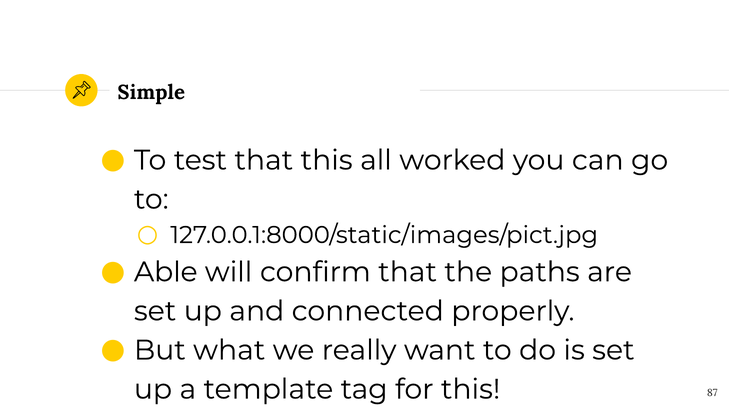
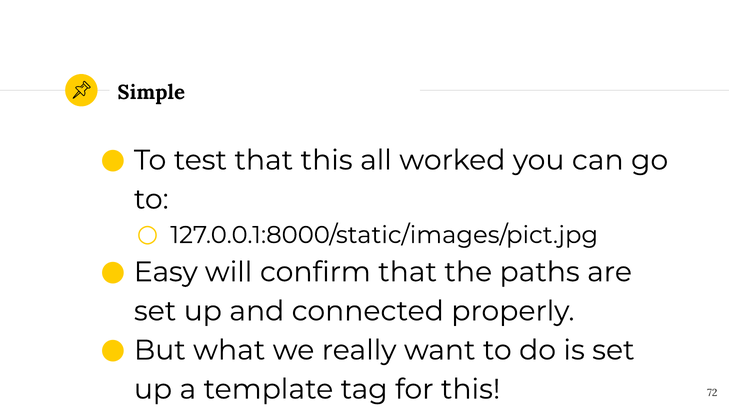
Able: Able -> Easy
87: 87 -> 72
